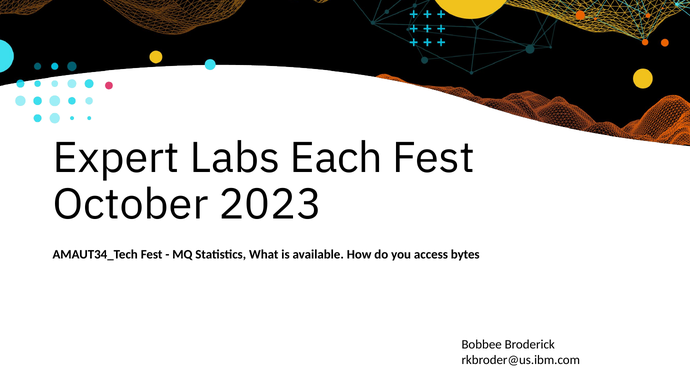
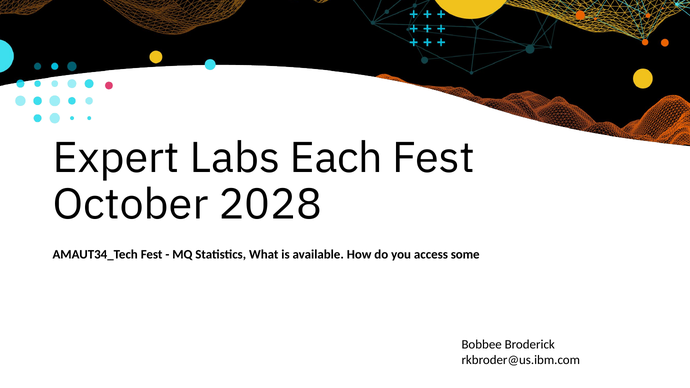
2023: 2023 -> 2028
bytes: bytes -> some
